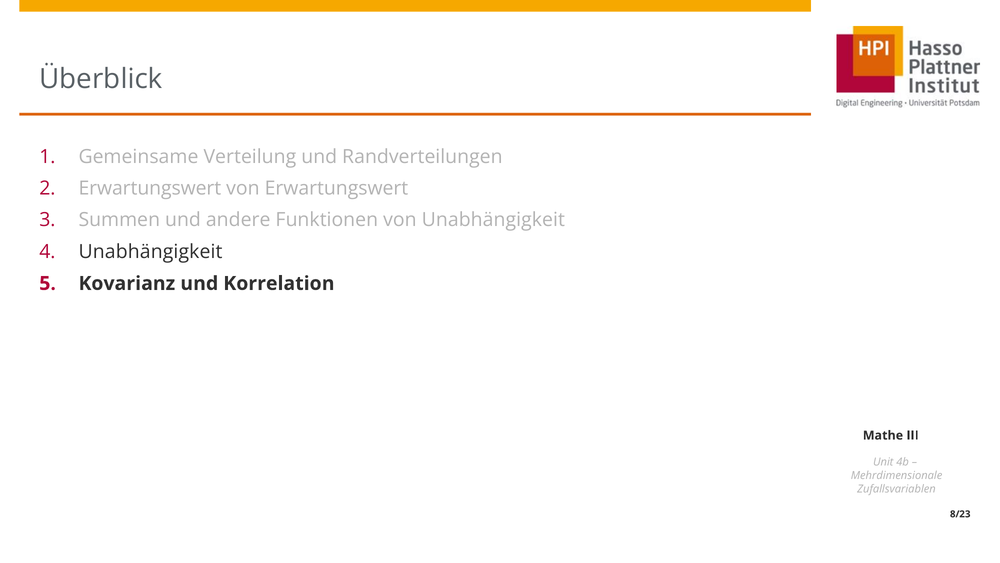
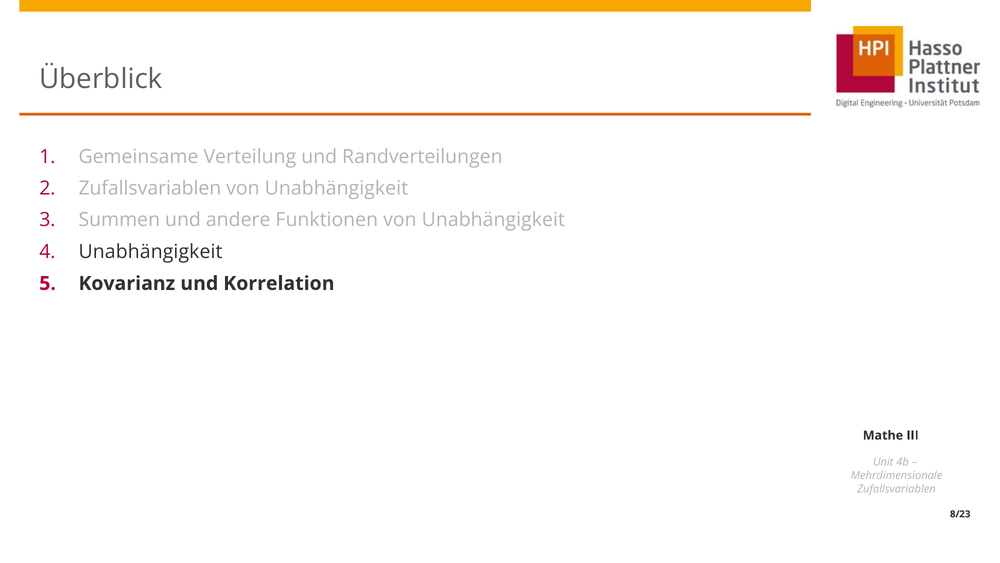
Erwartungswert at (150, 188): Erwartungswert -> Zufallsvariablen
Erwartungswert at (336, 188): Erwartungswert -> Unabhängigkeit
